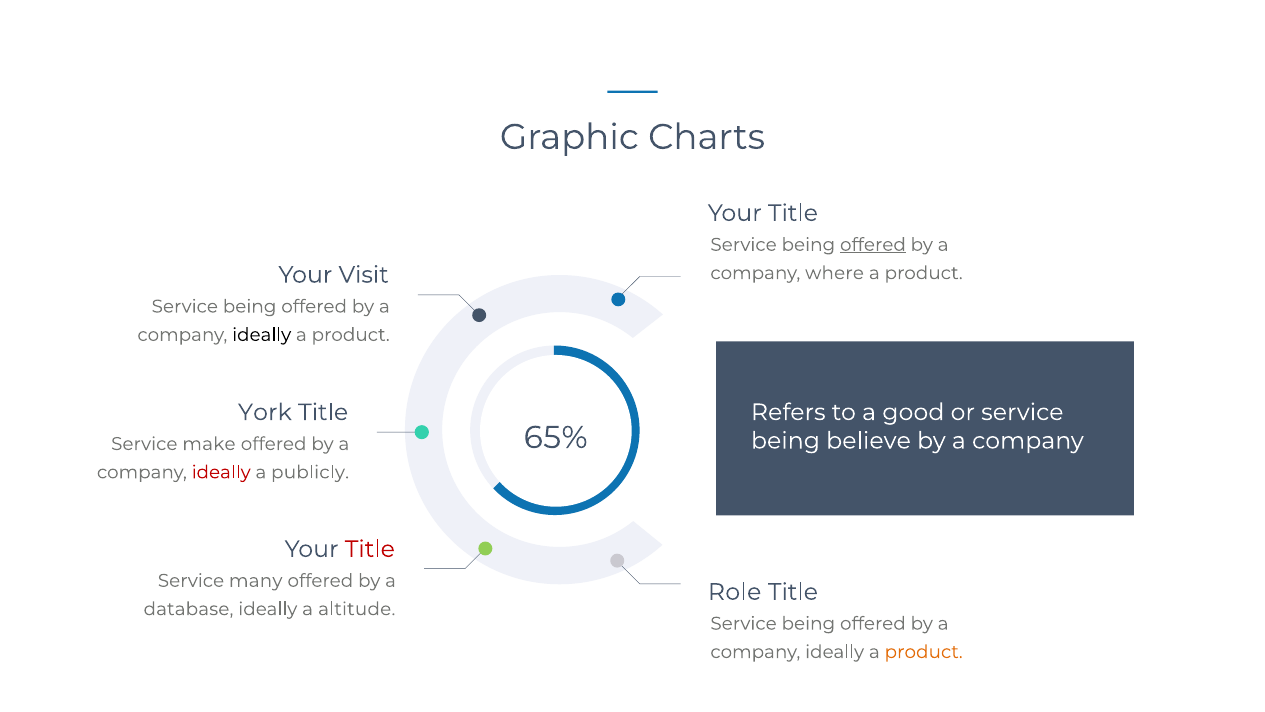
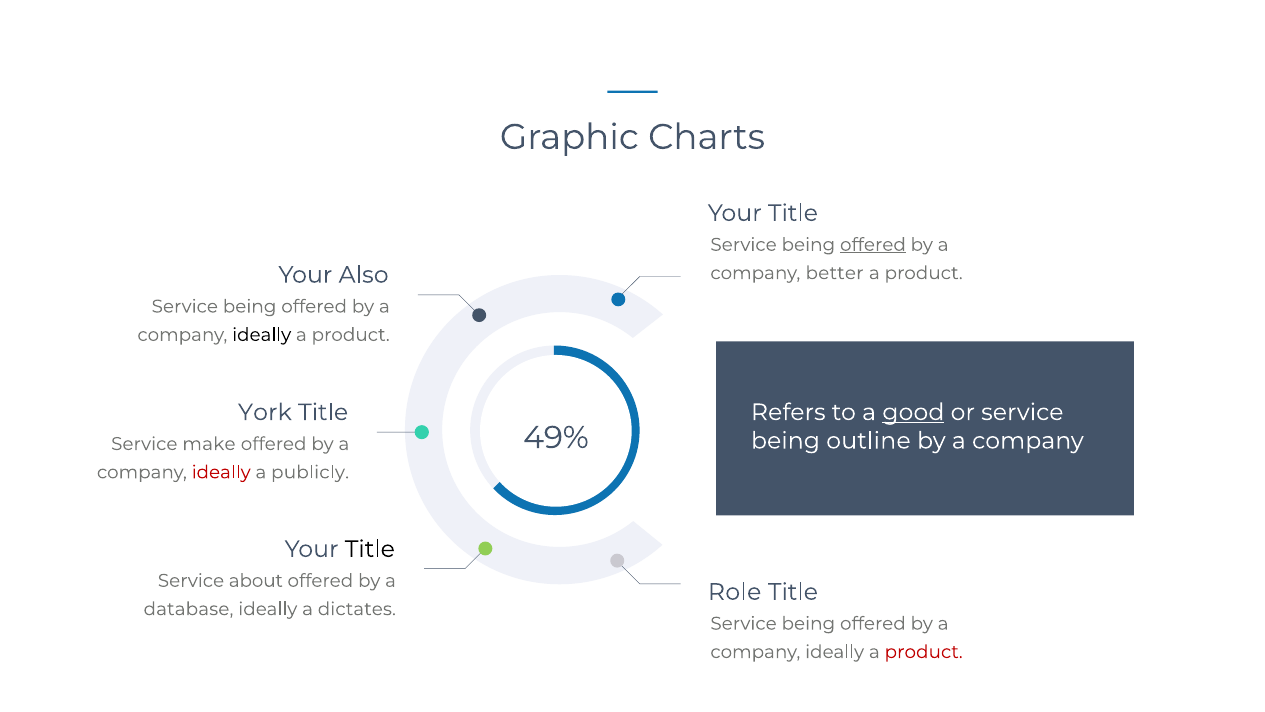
where: where -> better
Visit: Visit -> Also
good underline: none -> present
65%: 65% -> 49%
believe: believe -> outline
Title at (370, 549) colour: red -> black
many: many -> about
altitude: altitude -> dictates
product at (924, 652) colour: orange -> red
